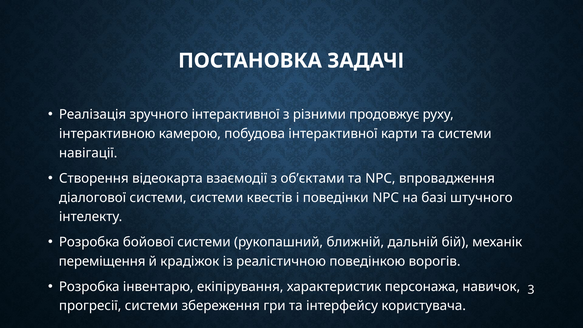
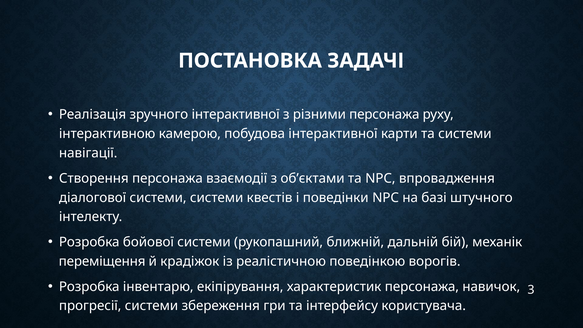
різними продовжує: продовжує -> персонажа
Створення відеокарта: відеокарта -> персонажа
